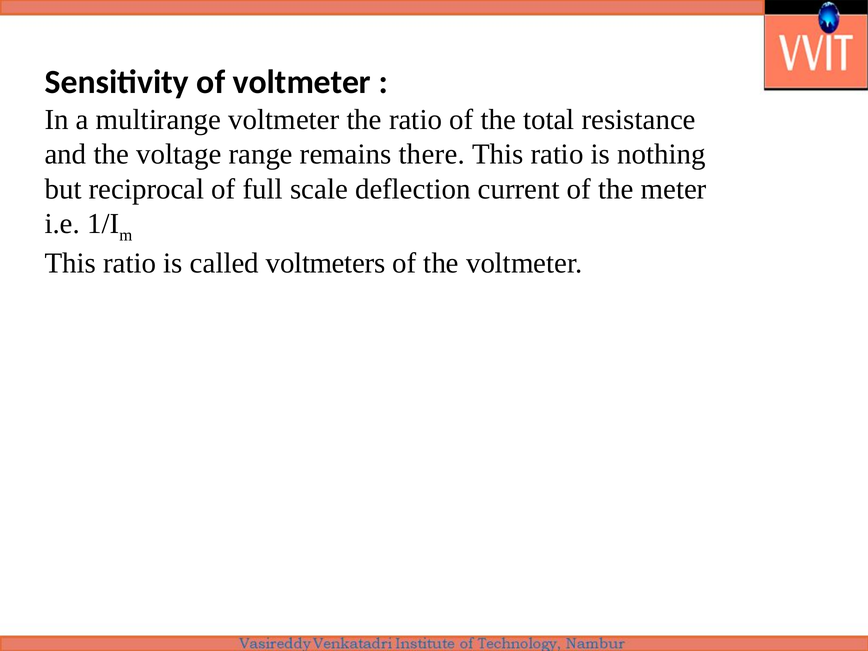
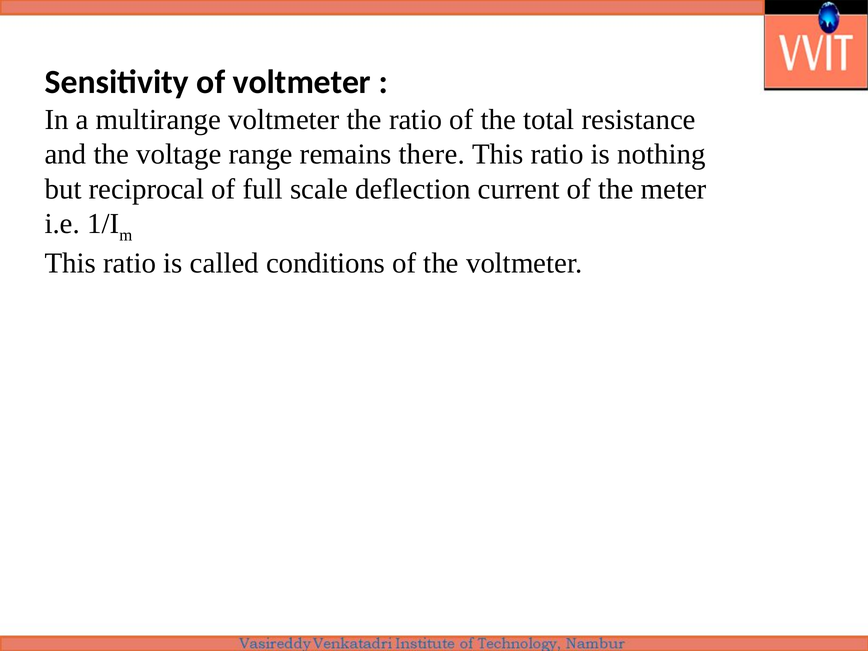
voltmeters: voltmeters -> conditions
